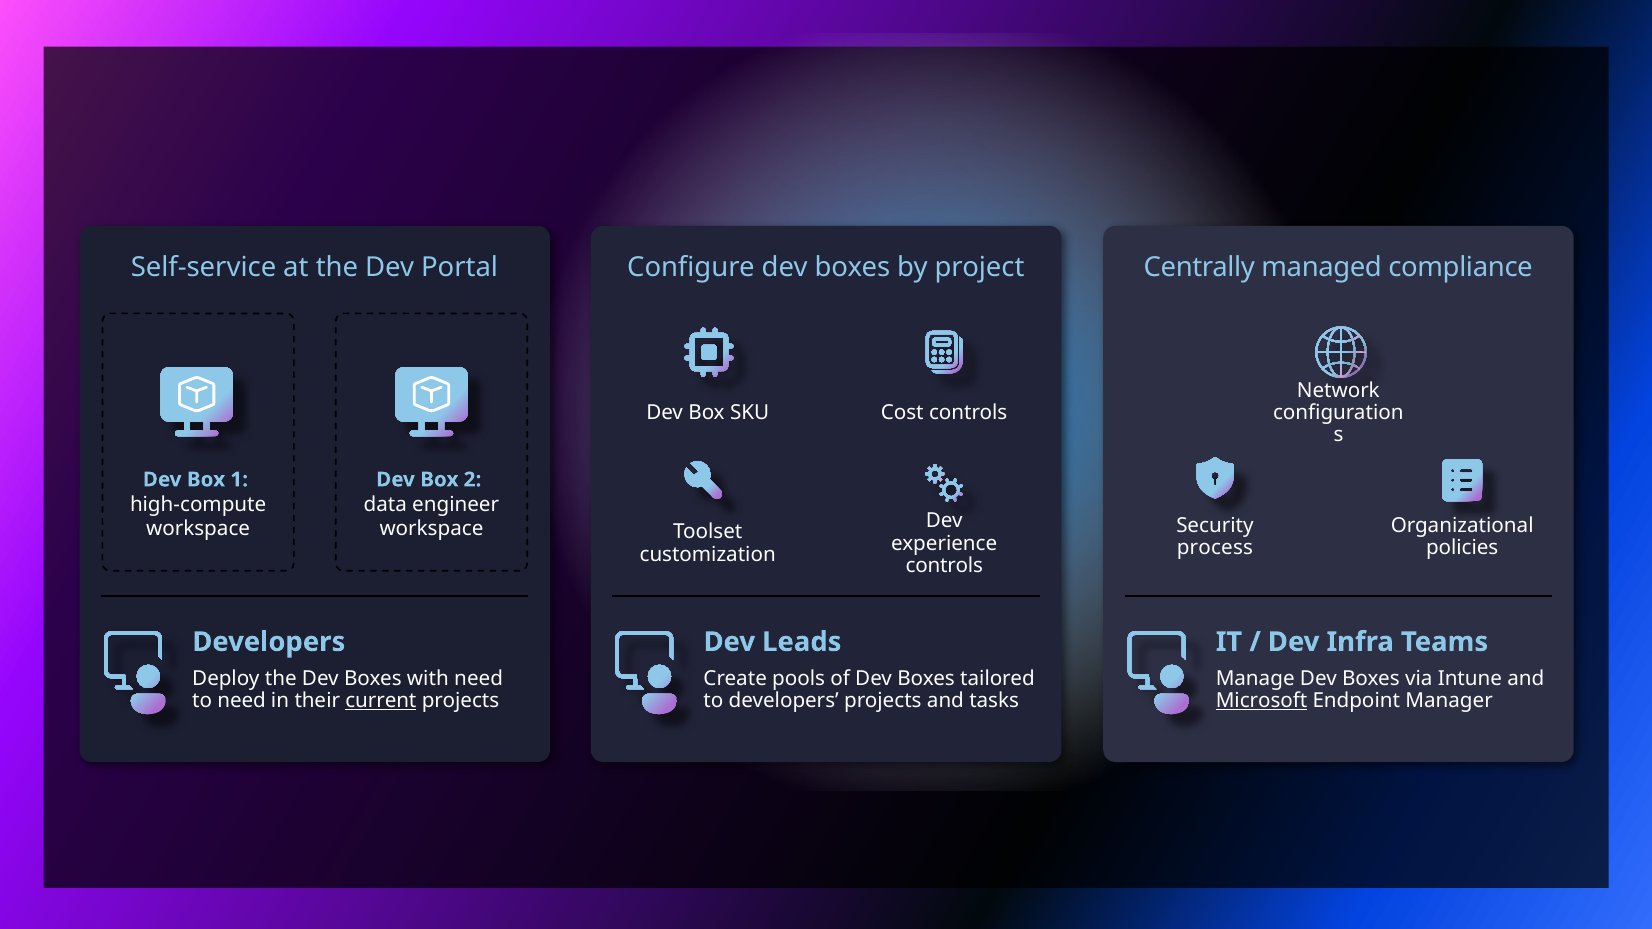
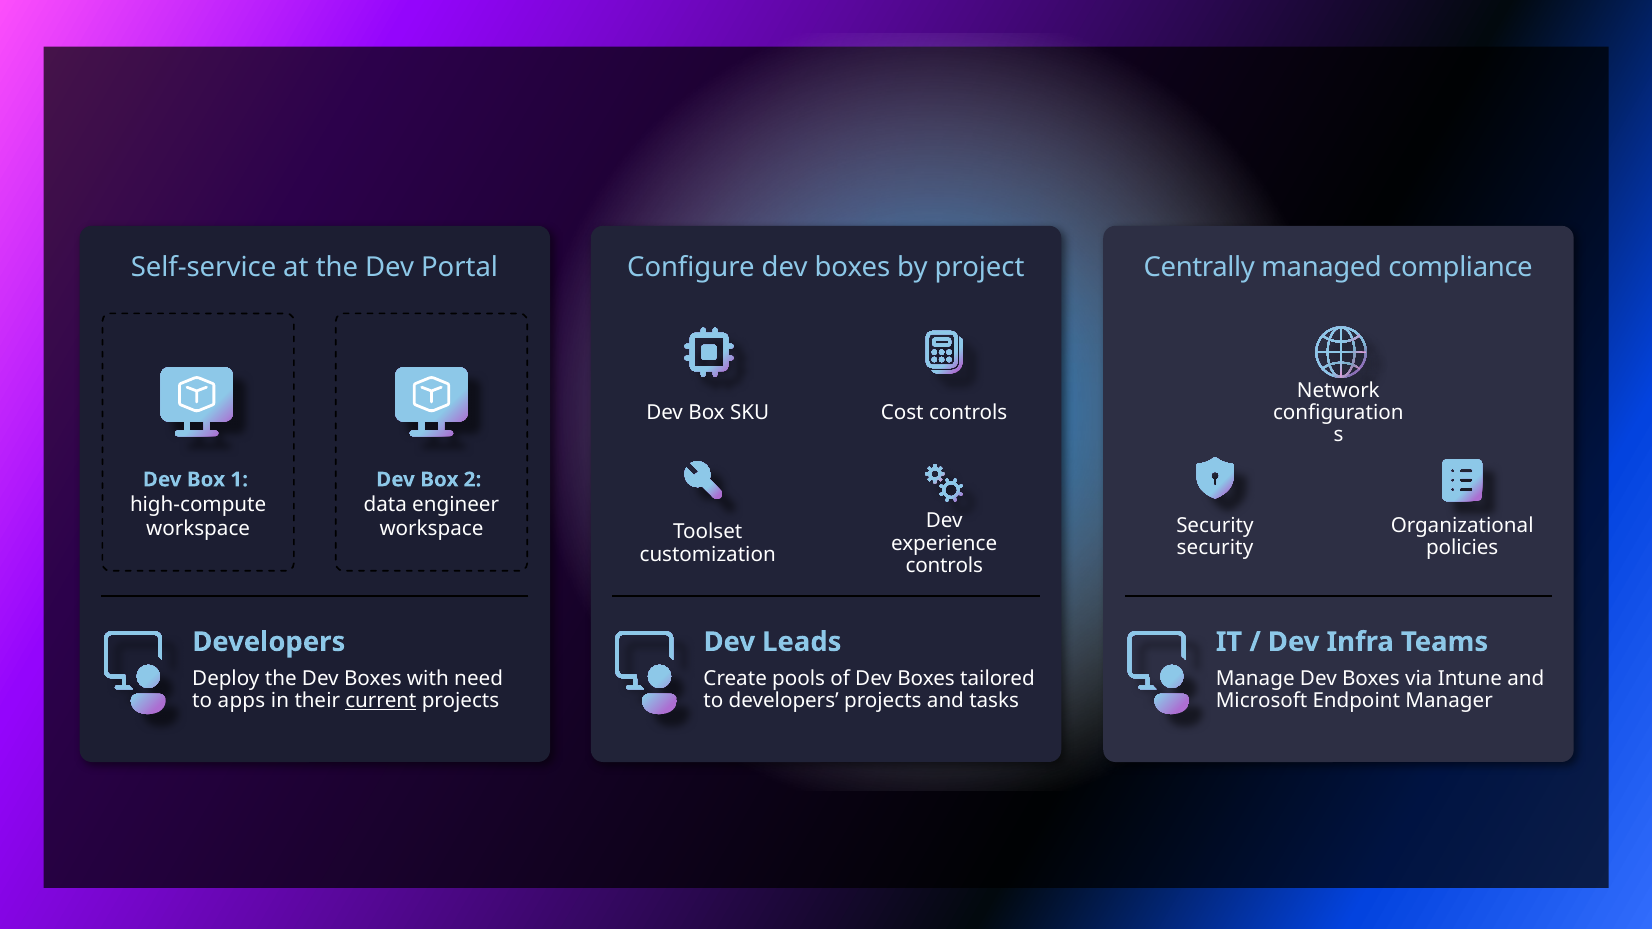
process at (1215, 548): process -> security
to need: need -> apps
Microsoft underline: present -> none
